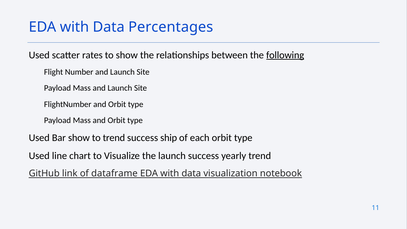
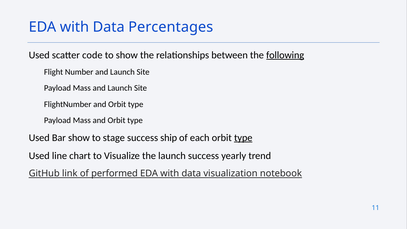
rates: rates -> code
to trend: trend -> stage
type at (243, 138) underline: none -> present
dataframe: dataframe -> performed
